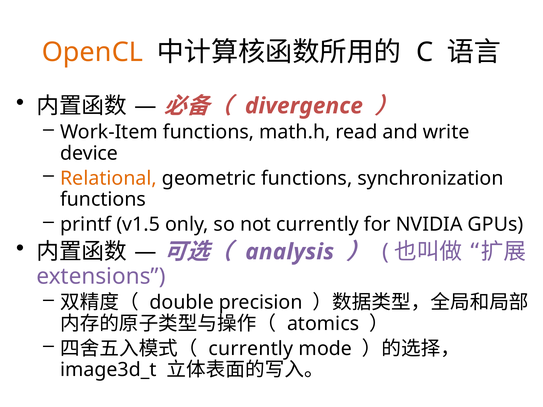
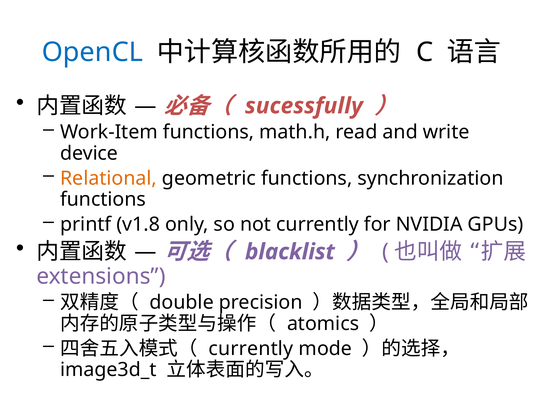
OpenCL colour: orange -> blue
divergence: divergence -> sucessfully
v1.5: v1.5 -> v1.8
analysis: analysis -> blacklist
